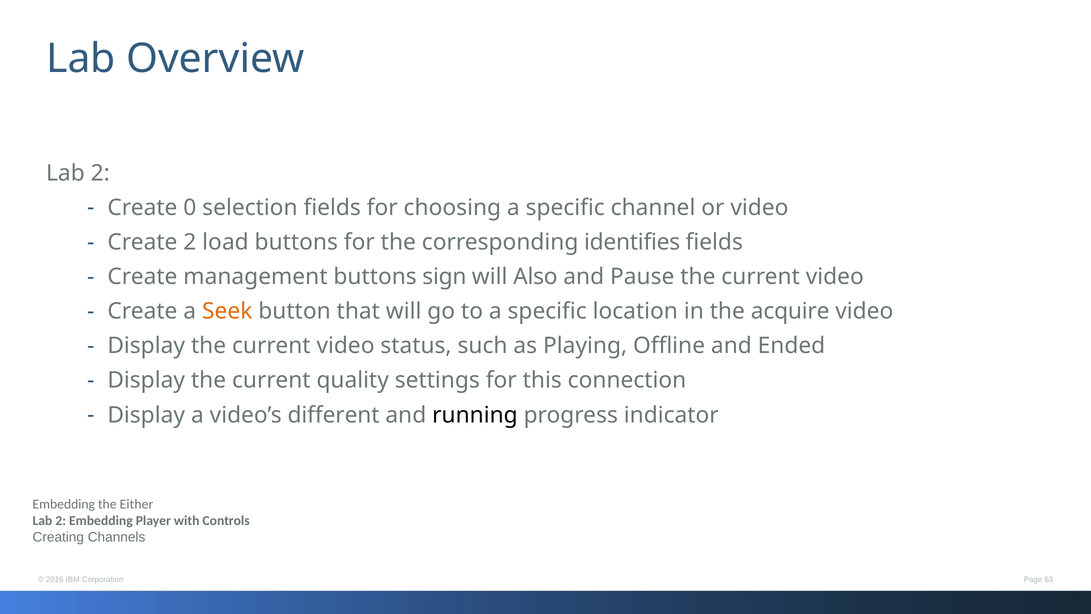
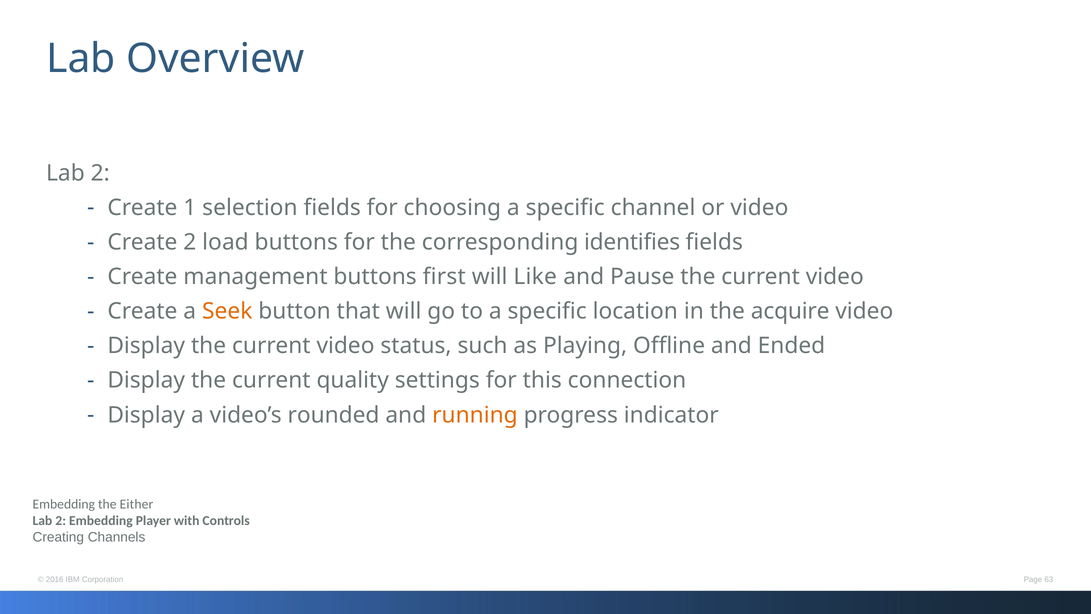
0: 0 -> 1
sign: sign -> first
Also: Also -> Like
different: different -> rounded
running colour: black -> orange
